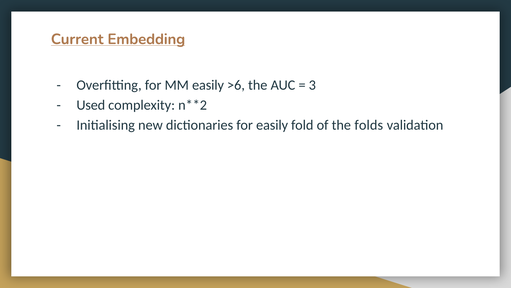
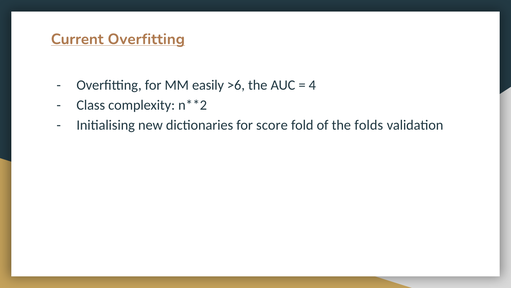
Current Embedding: Embedding -> Overfitting
3: 3 -> 4
Used: Used -> Class
for easily: easily -> score
